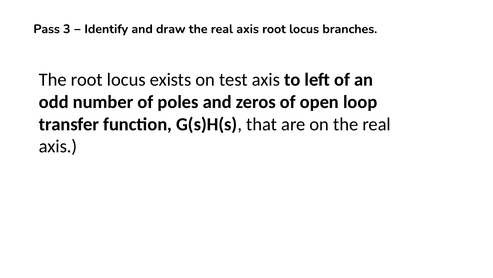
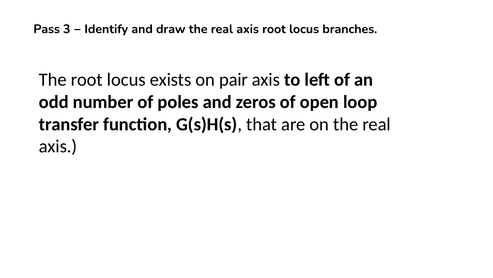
test: test -> pair
